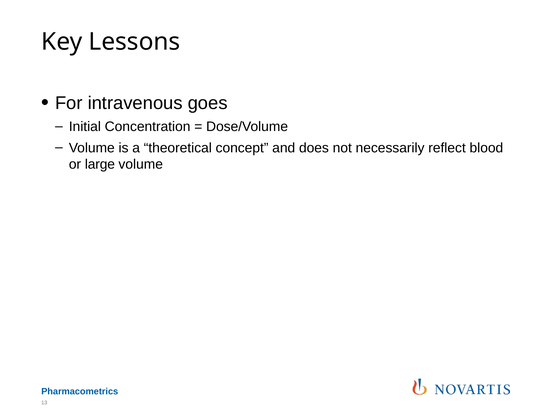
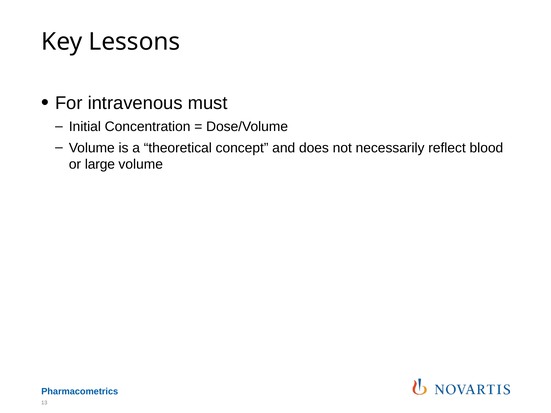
goes: goes -> must
